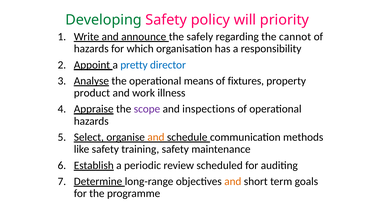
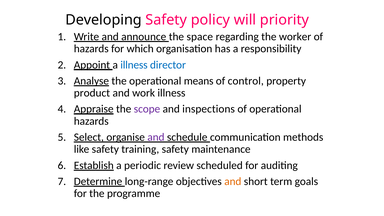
Developing colour: green -> black
safely: safely -> space
cannot: cannot -> worker
a pretty: pretty -> illness
fixtures: fixtures -> control
and at (156, 137) colour: orange -> purple
